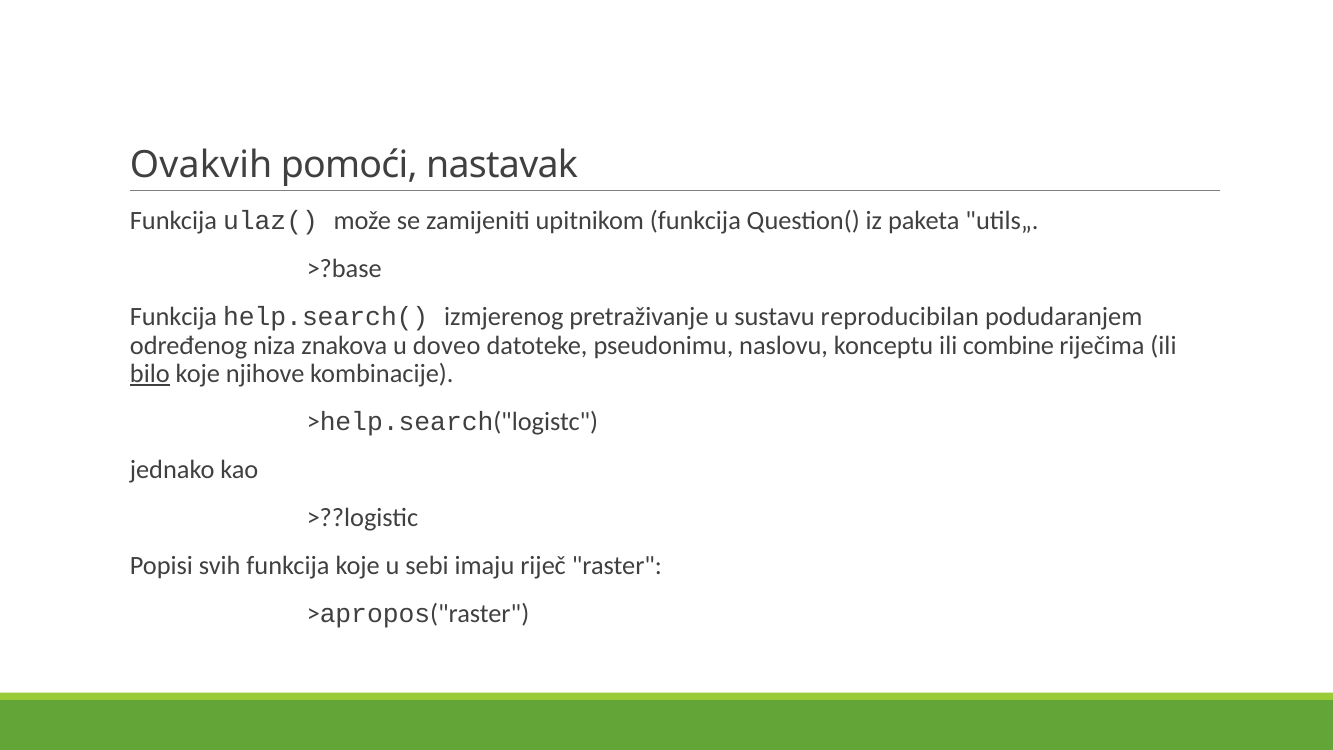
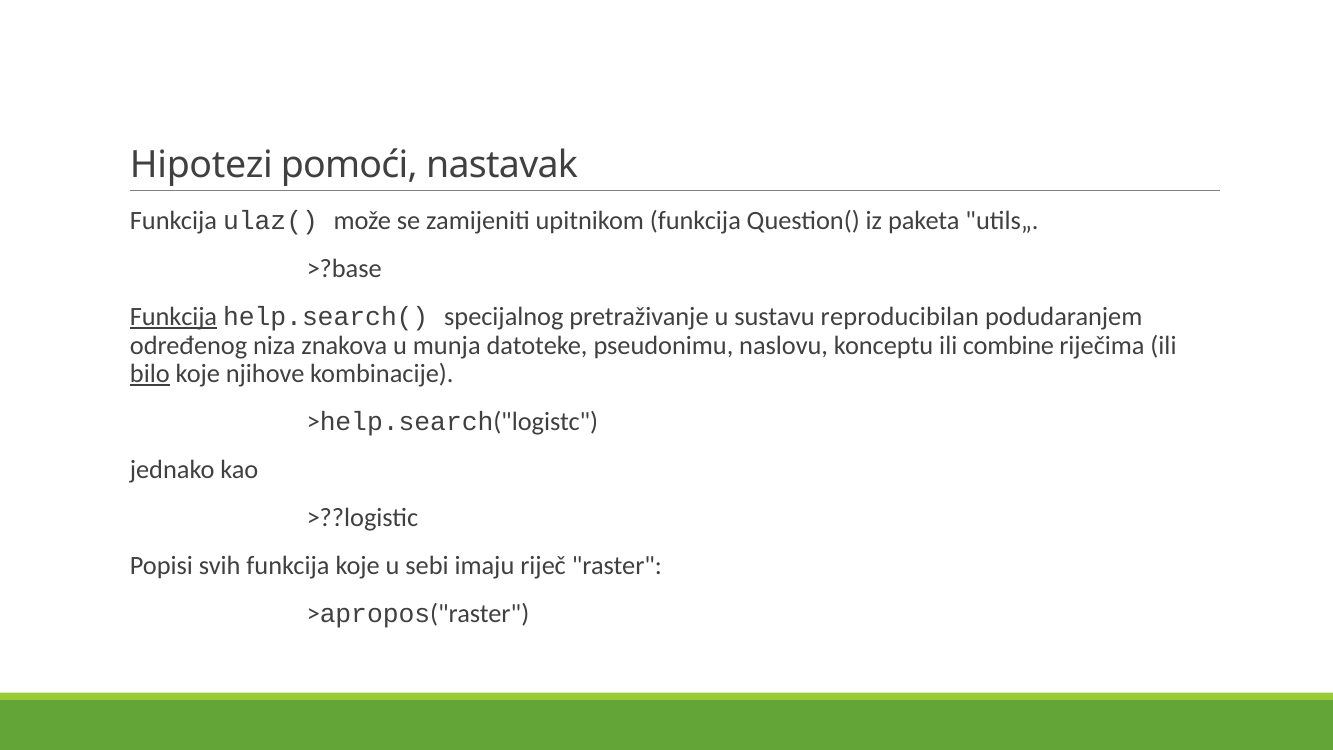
Ovakvih: Ovakvih -> Hipotezi
Funkcija at (174, 317) underline: none -> present
izmjerenog: izmjerenog -> specijalnog
doveo: doveo -> munja
